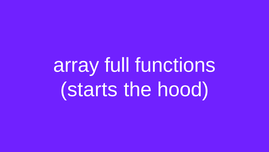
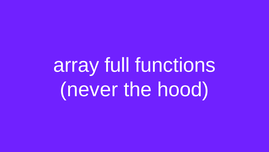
starts: starts -> never
